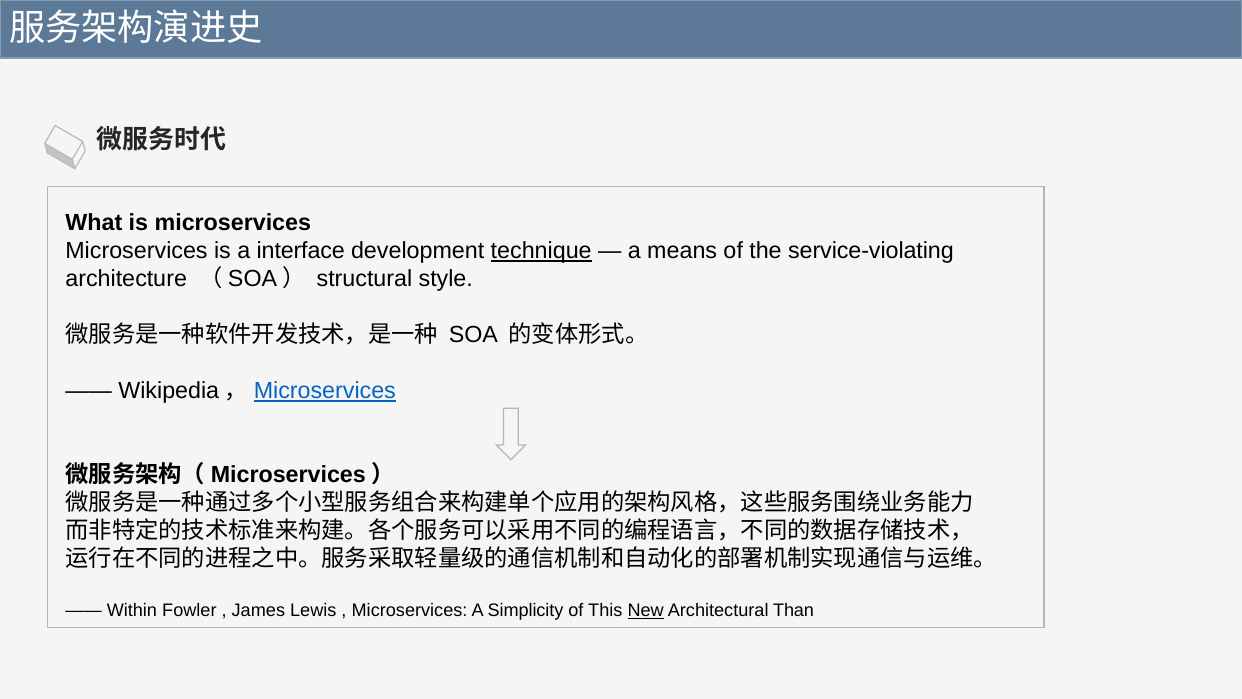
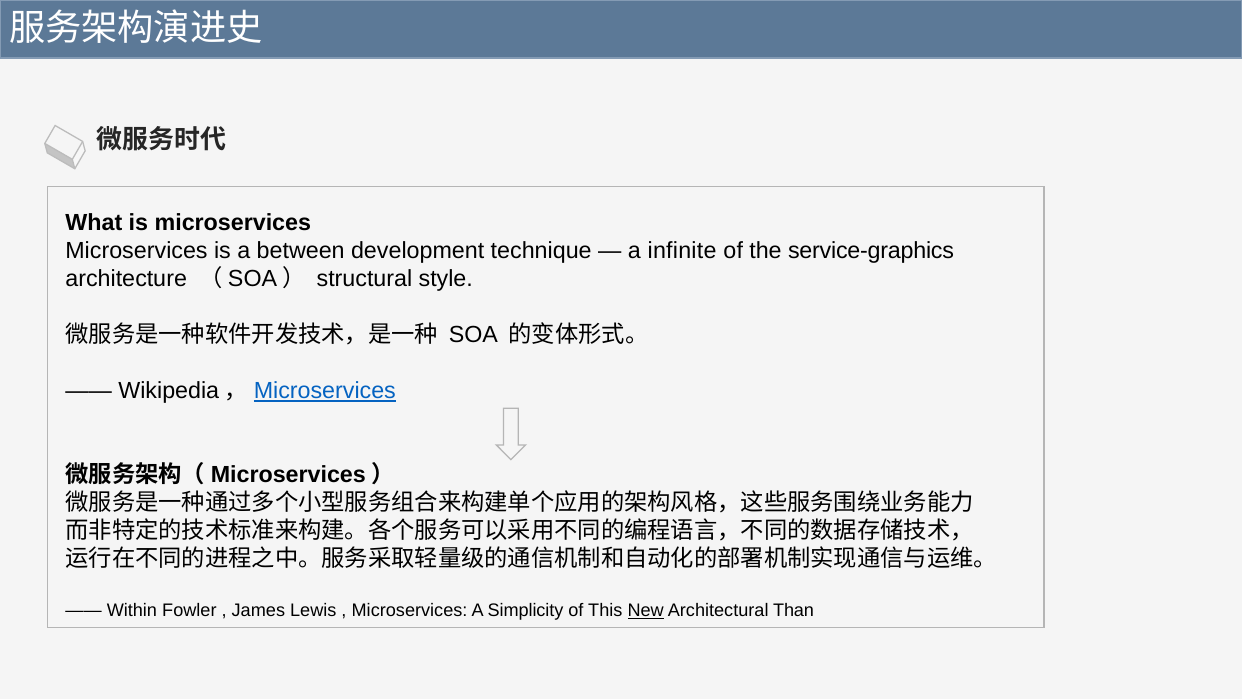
interface: interface -> between
technique underline: present -> none
means: means -> infinite
service-violating: service-violating -> service-graphics
